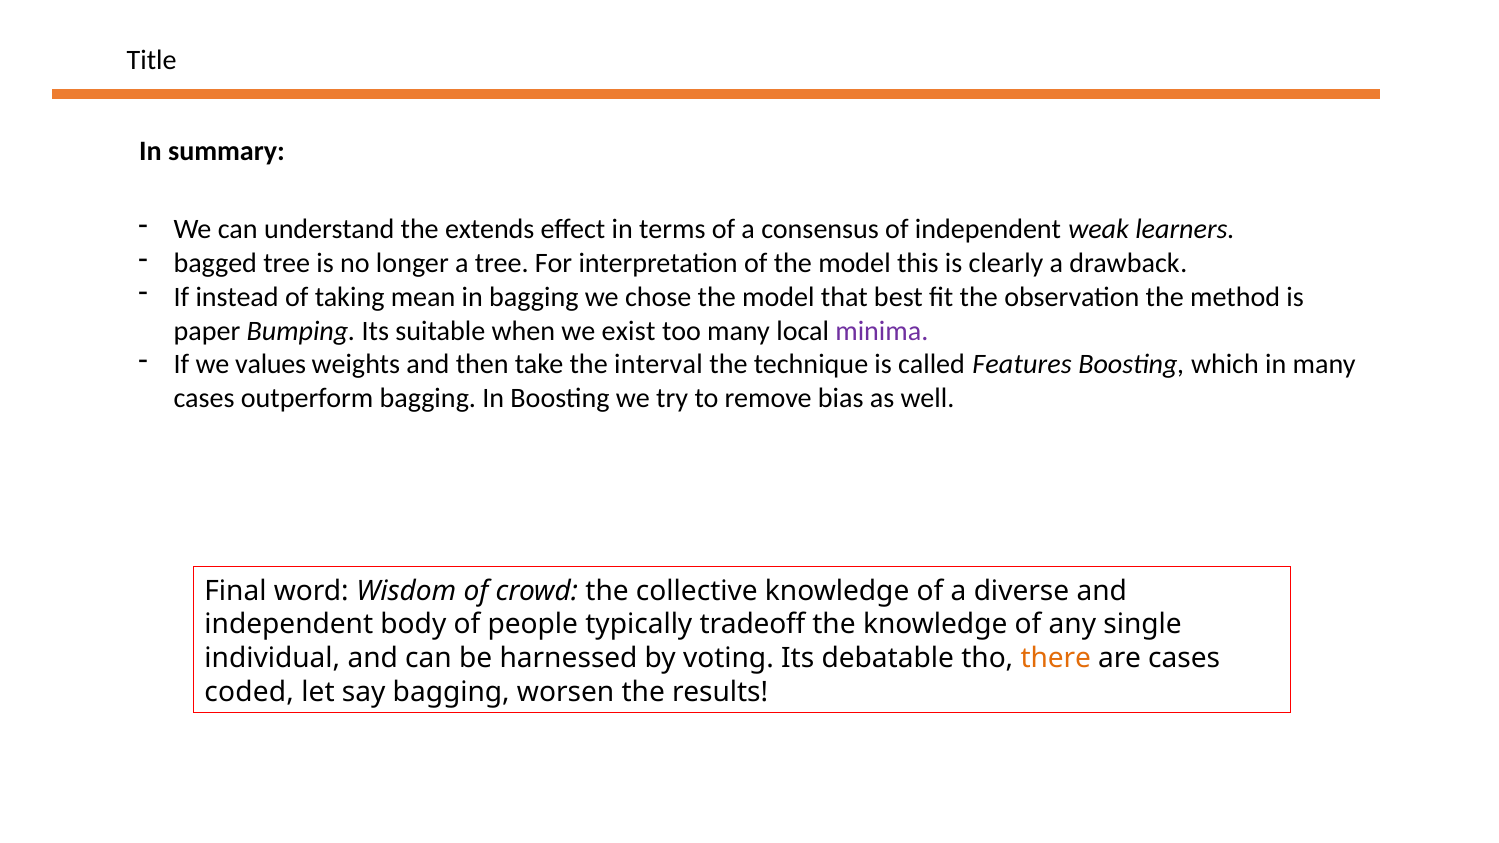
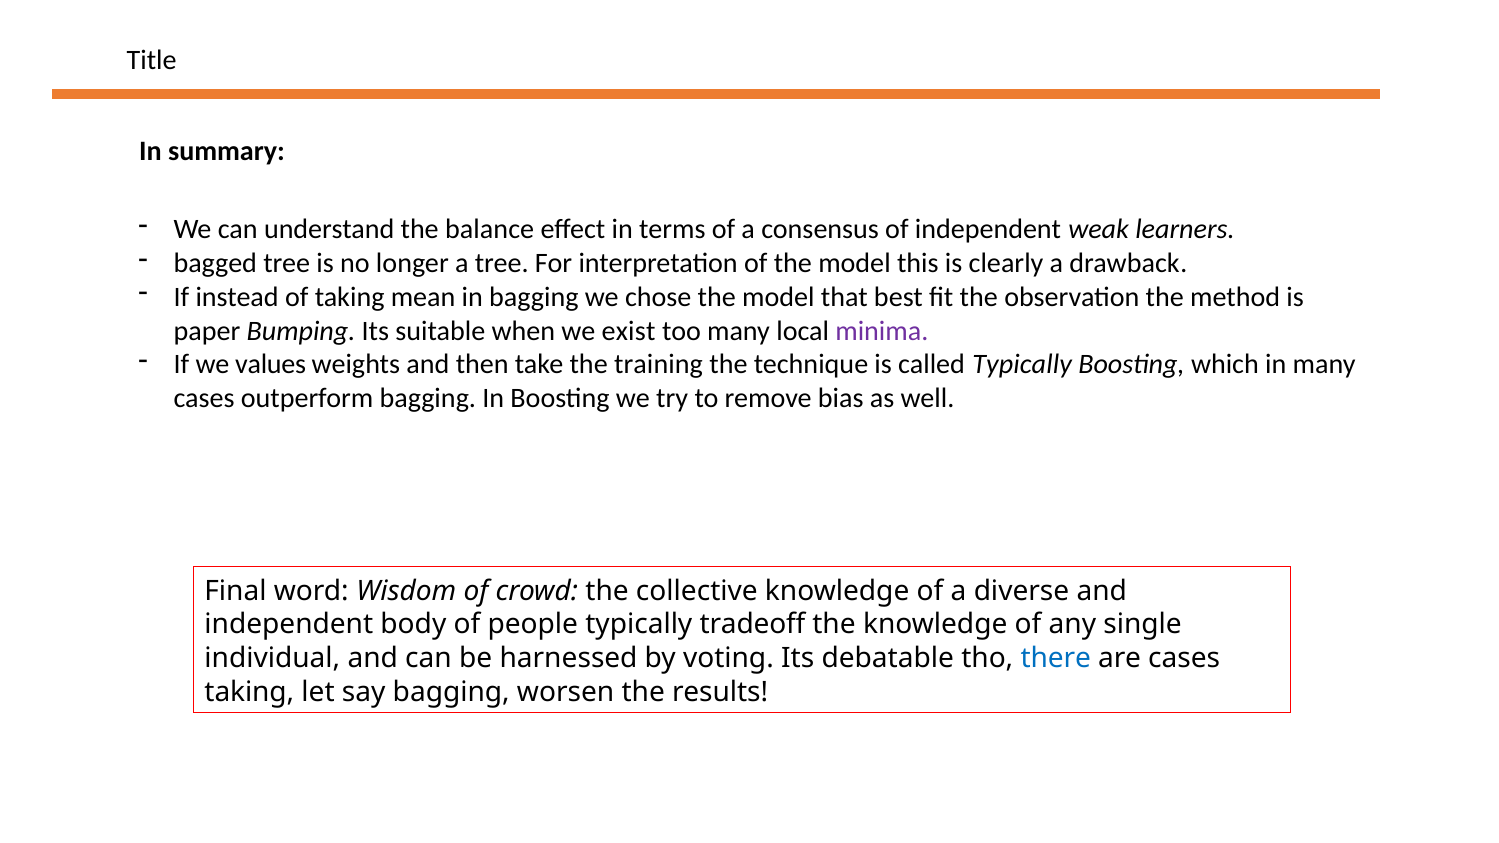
extends: extends -> balance
interval: interval -> training
called Features: Features -> Typically
there colour: orange -> blue
coded at (249, 692): coded -> taking
